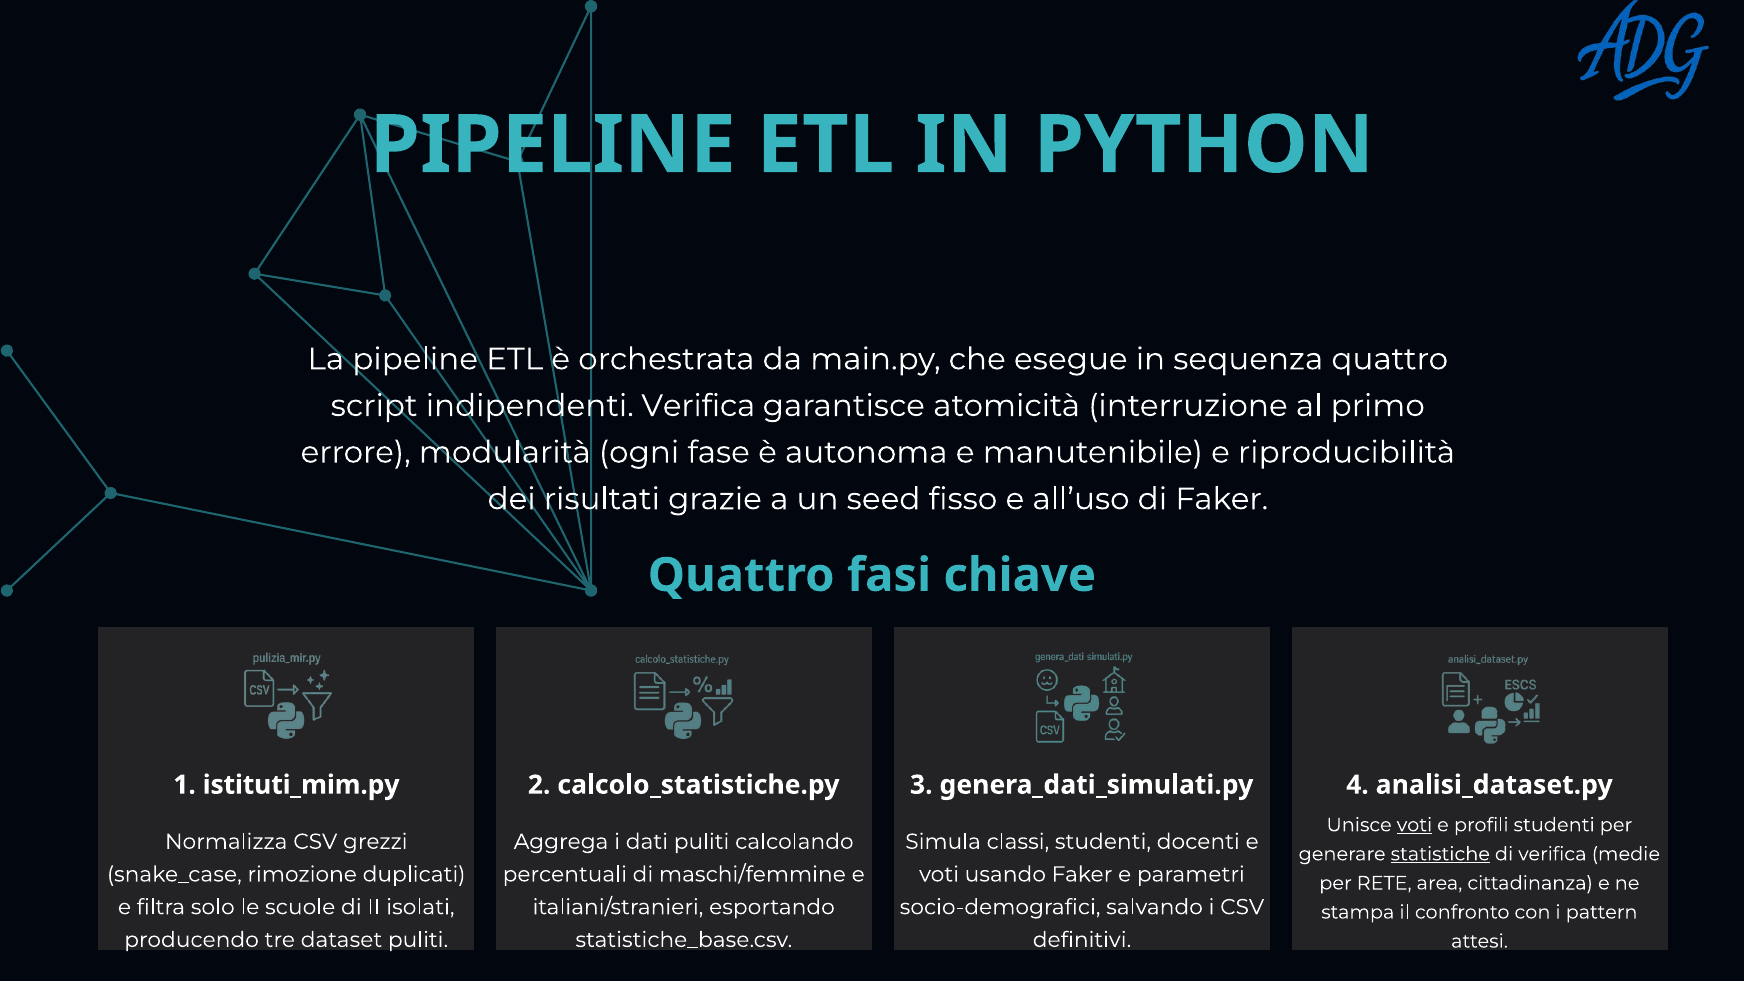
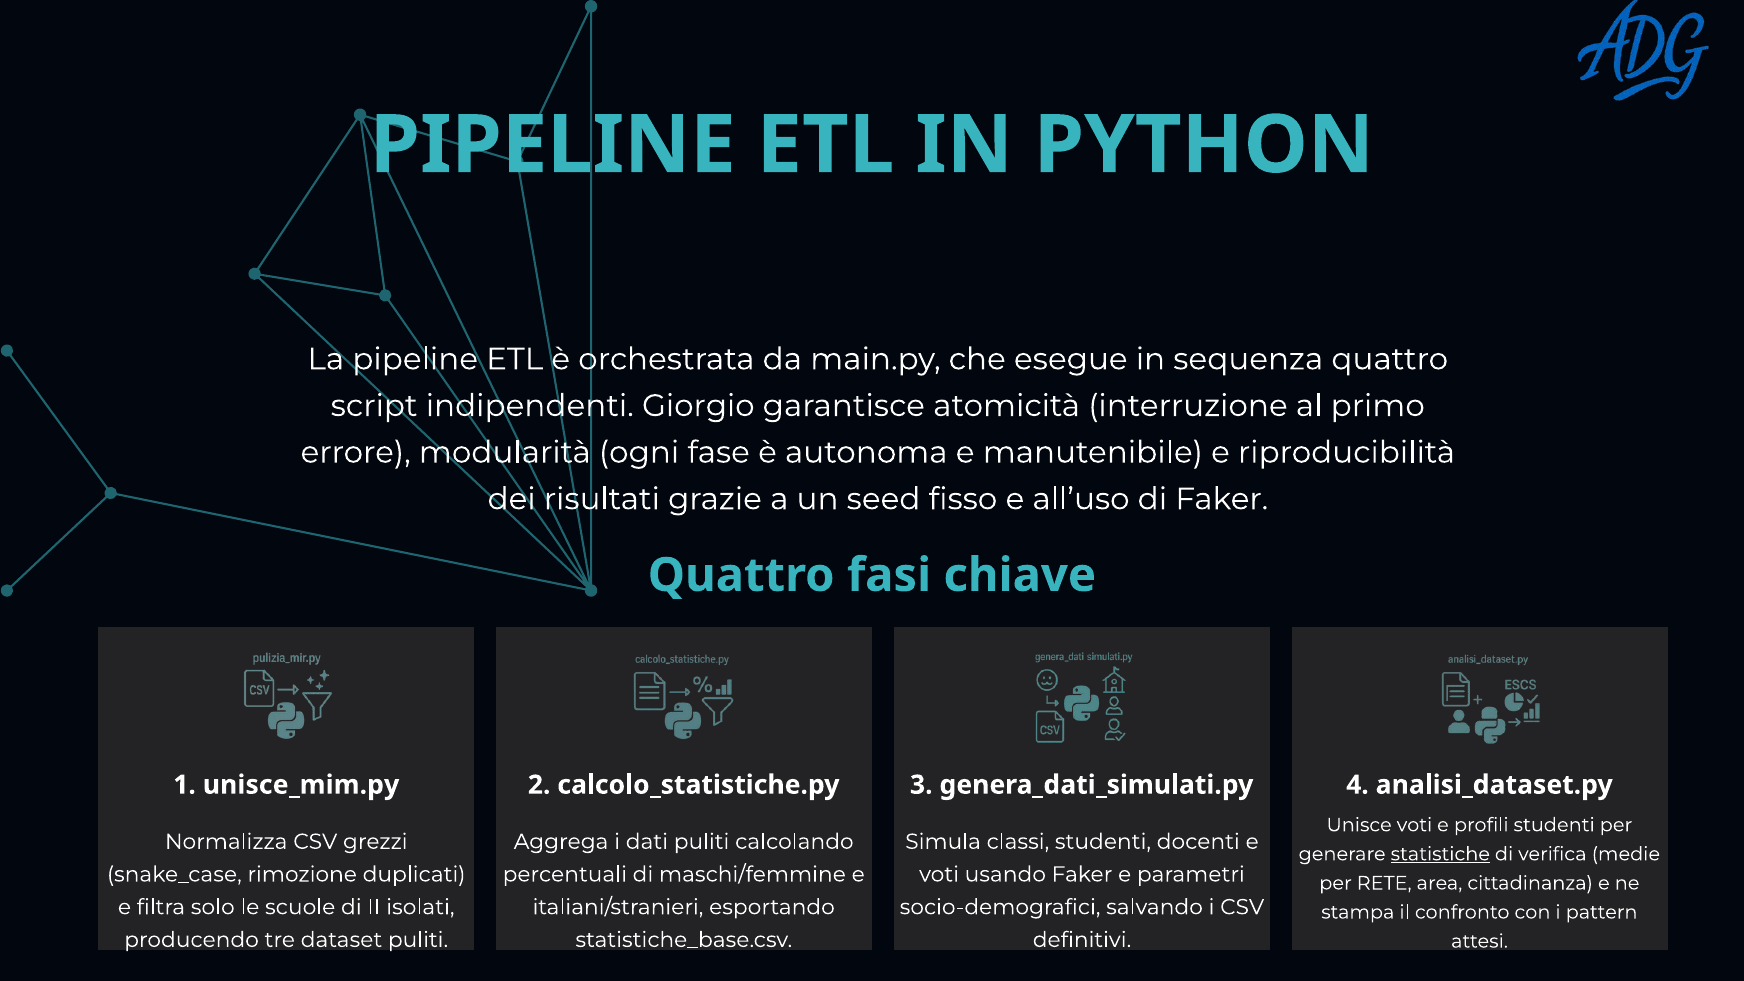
indipendenti Verifica: Verifica -> Giorgio
istituti_mim.py: istituti_mim.py -> unisce_mim.py
voti at (1414, 825) underline: present -> none
